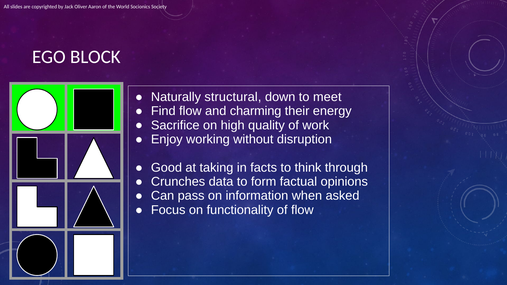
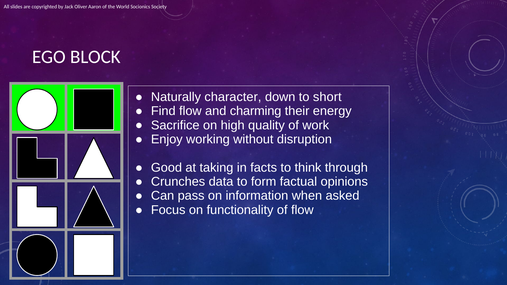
structural: structural -> character
meet: meet -> short
